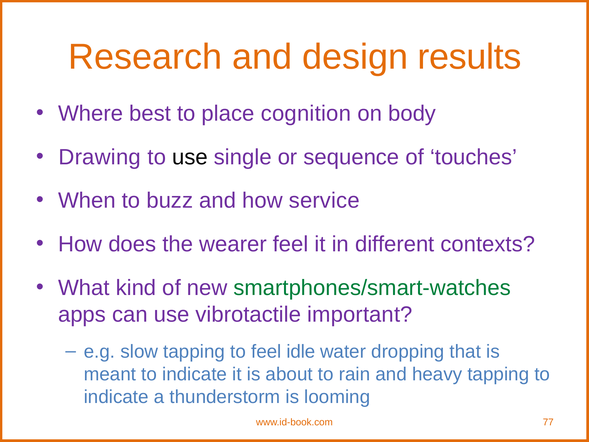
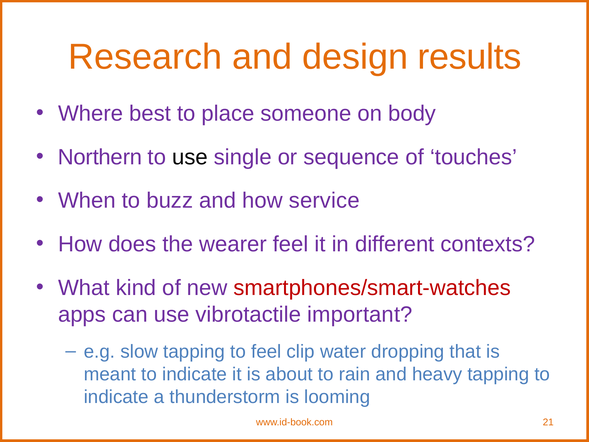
cognition: cognition -> someone
Drawing: Drawing -> Northern
smartphones/smart-watches colour: green -> red
idle: idle -> clip
77: 77 -> 21
